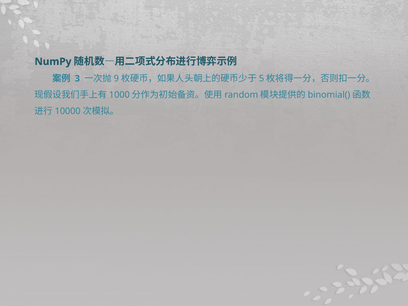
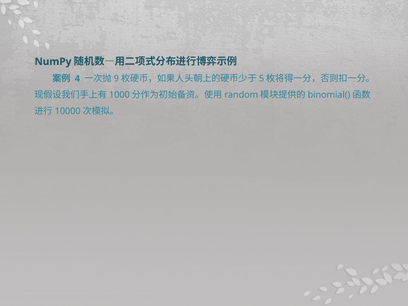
3: 3 -> 4
